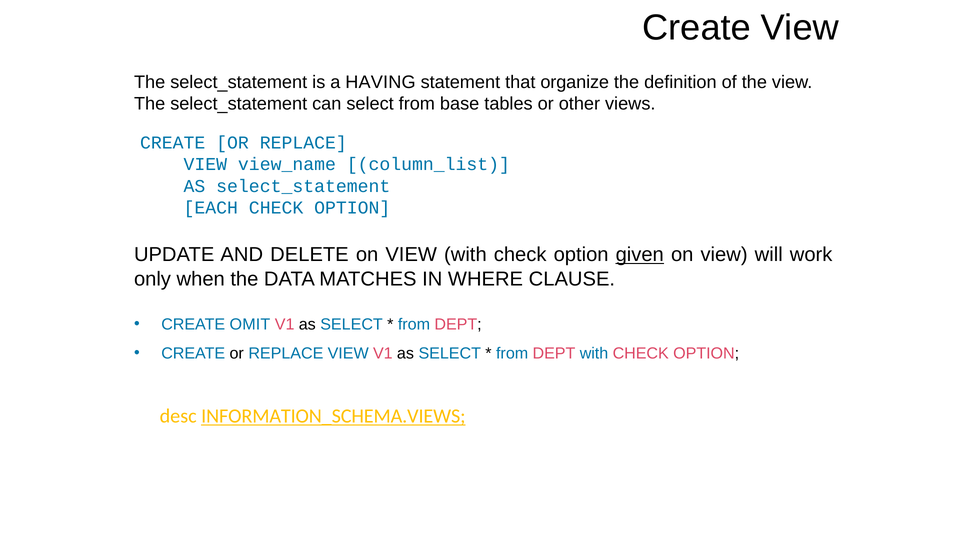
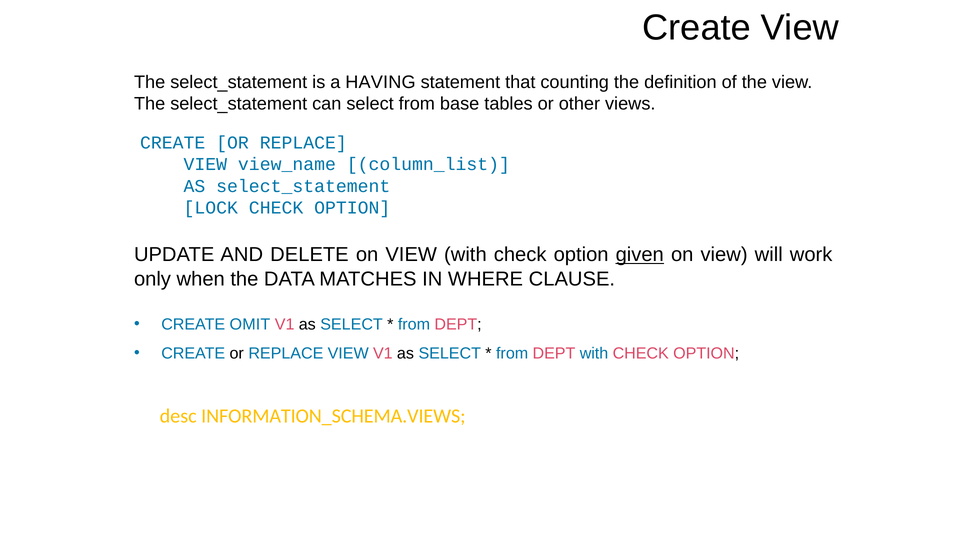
organize: organize -> counting
EACH: EACH -> LOCK
INFORMATION_SCHEMA.VIEWS underline: present -> none
